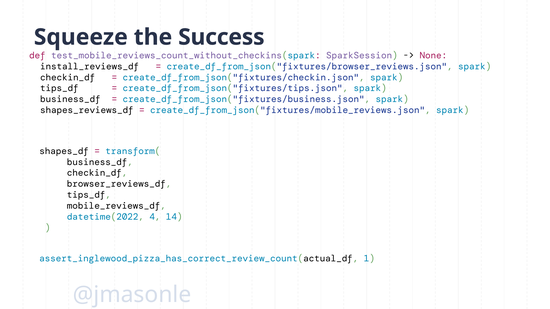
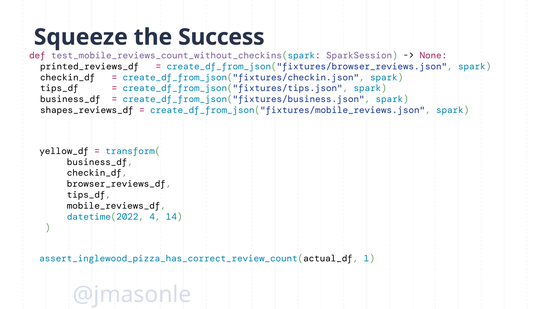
install_reviews_df: install_reviews_df -> printed_reviews_df
shapes_df: shapes_df -> yellow_df
